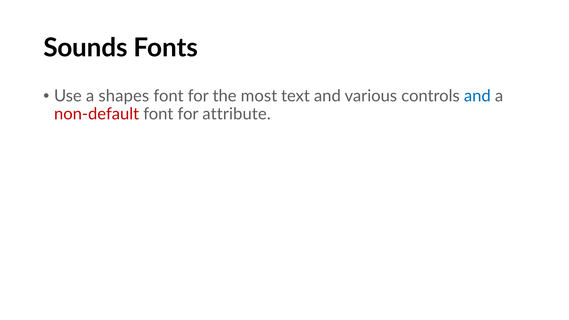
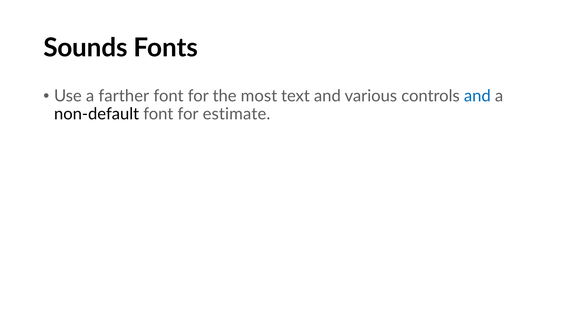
shapes: shapes -> farther
non-default colour: red -> black
attribute: attribute -> estimate
